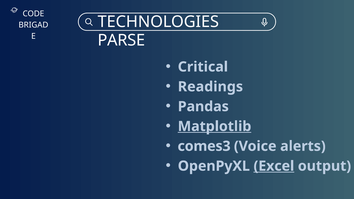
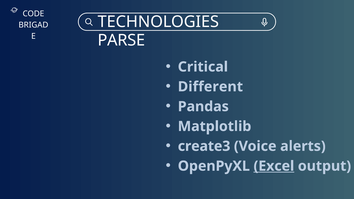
Readings: Readings -> Different
Matplotlib underline: present -> none
comes3: comes3 -> create3
